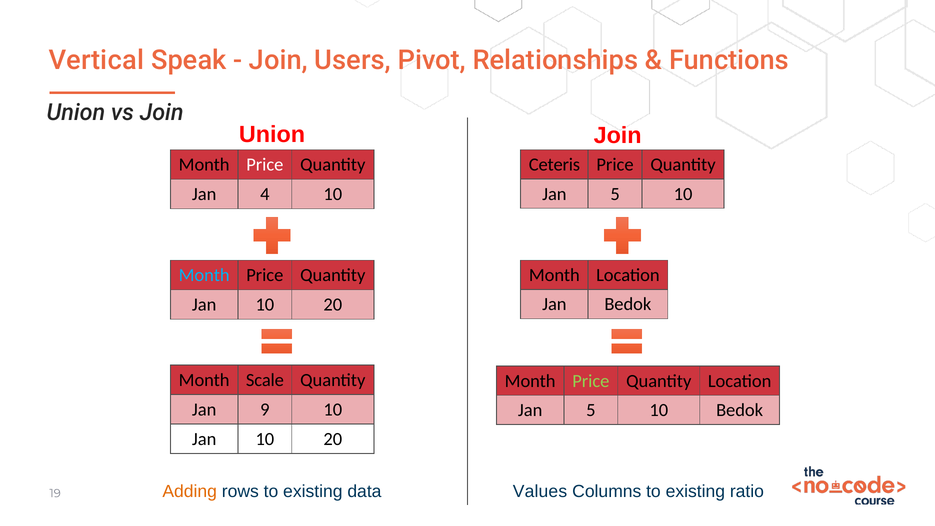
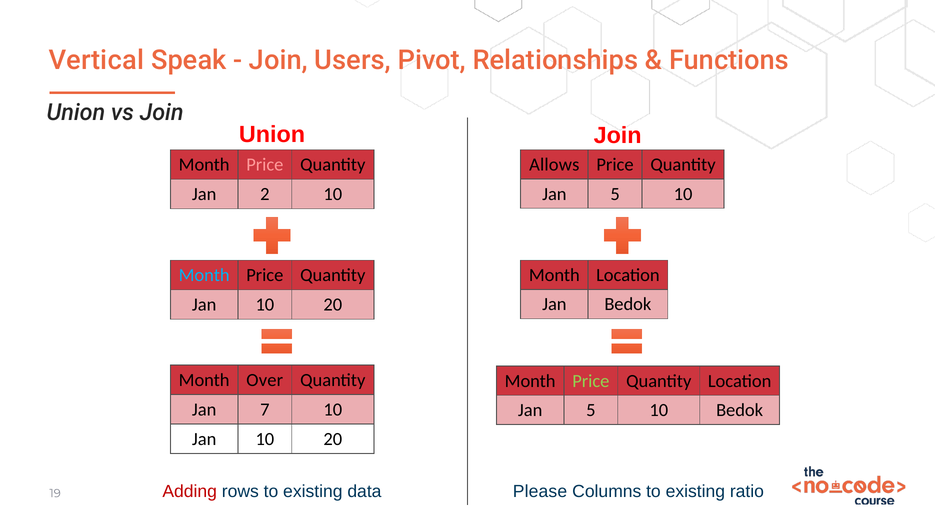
Price at (265, 165) colour: white -> pink
Ceteris: Ceteris -> Allows
4: 4 -> 2
Scale: Scale -> Over
9: 9 -> 7
Adding colour: orange -> red
Values: Values -> Please
